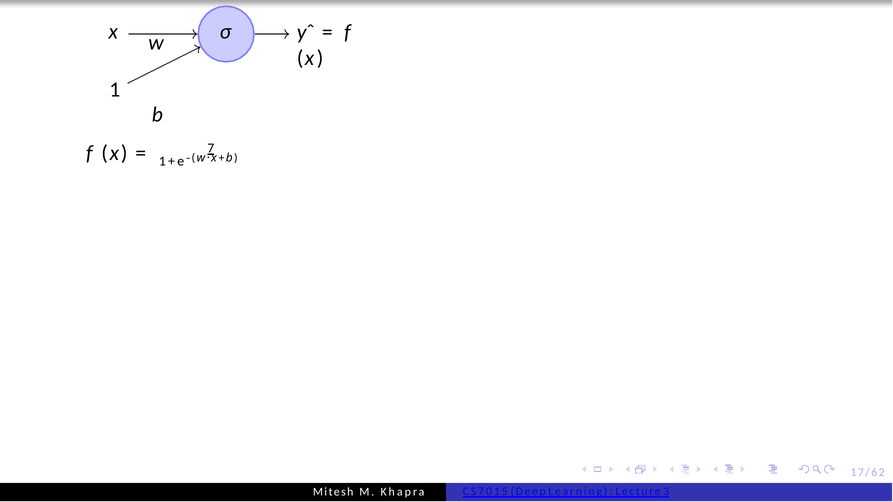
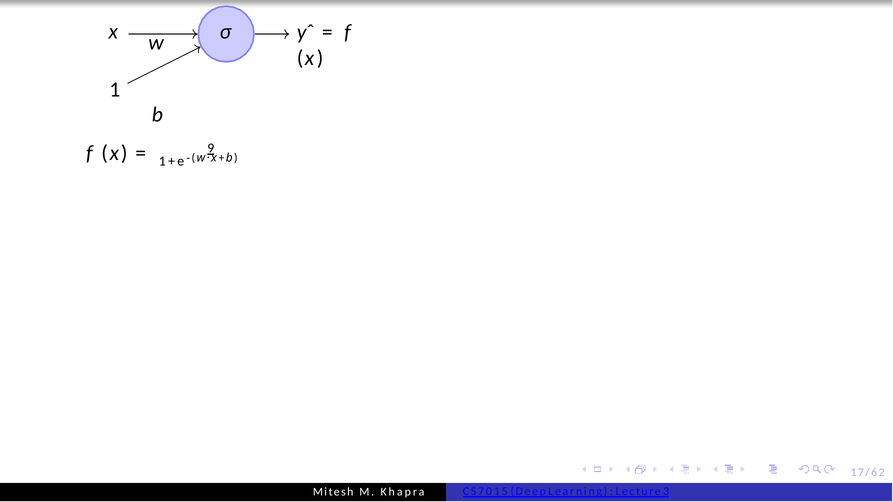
7: 7 -> 9
